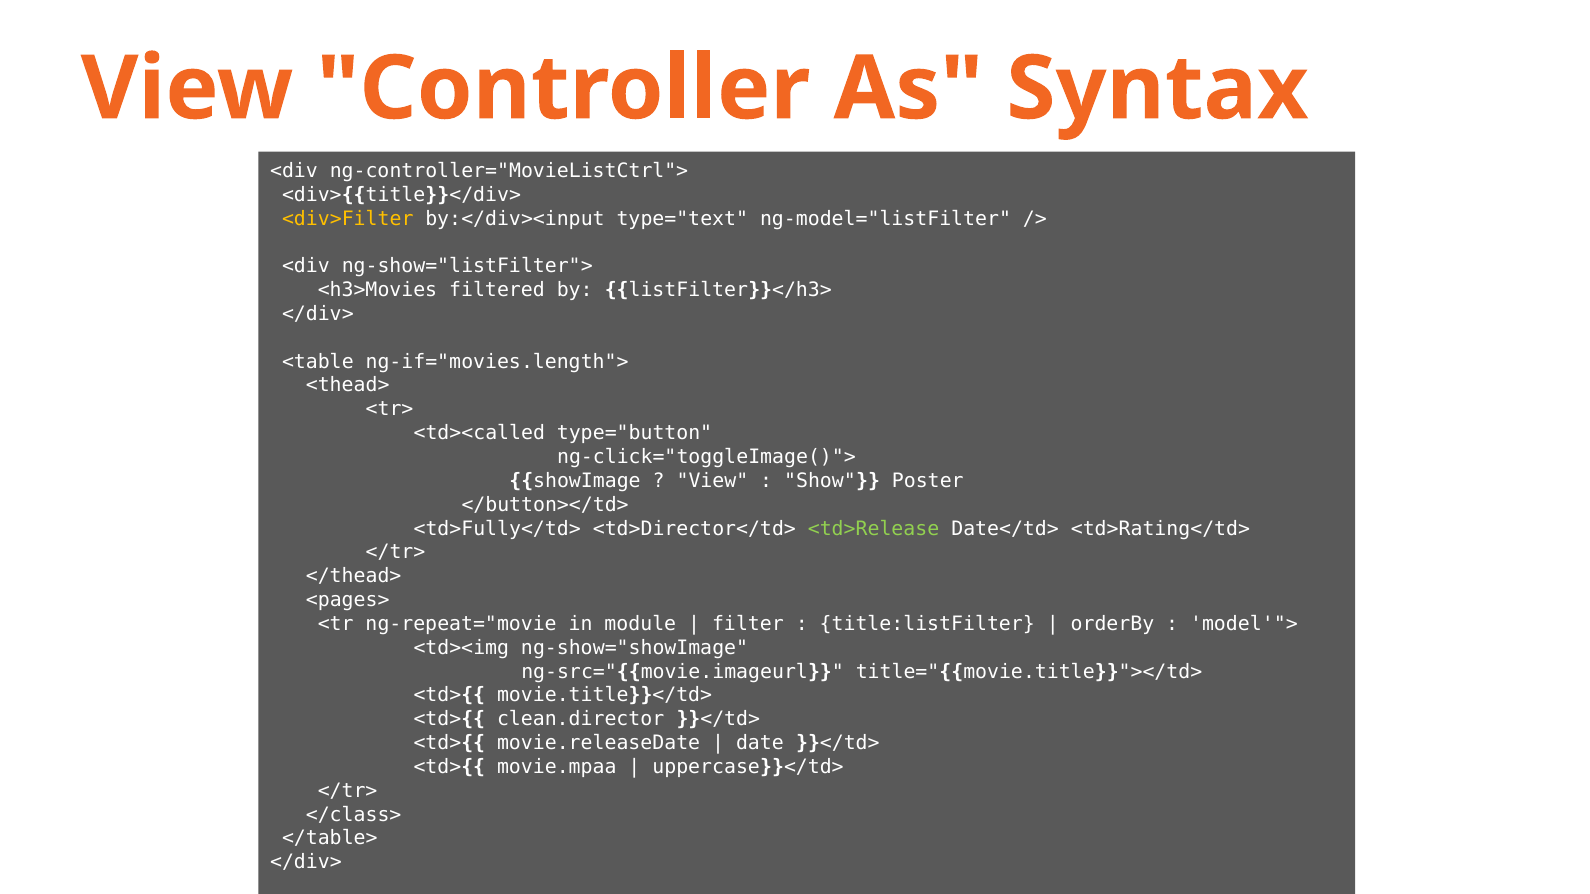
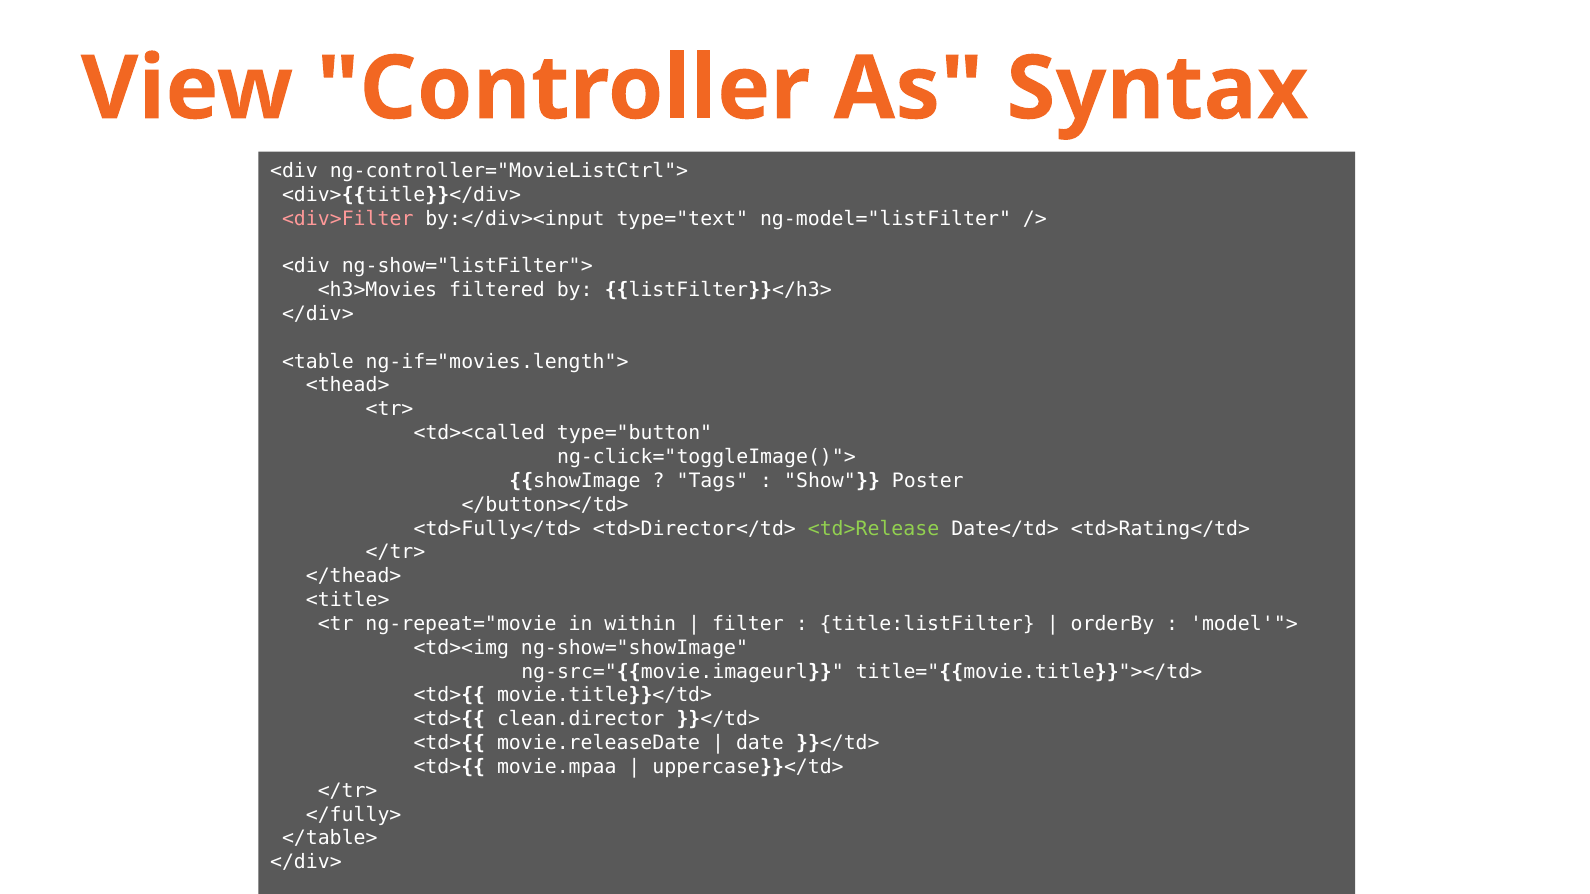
<div>Filter colour: yellow -> pink
View at (712, 481): View -> Tags
<pages>: <pages> -> <title>
module: module -> within
</class>: </class> -> </fully>
